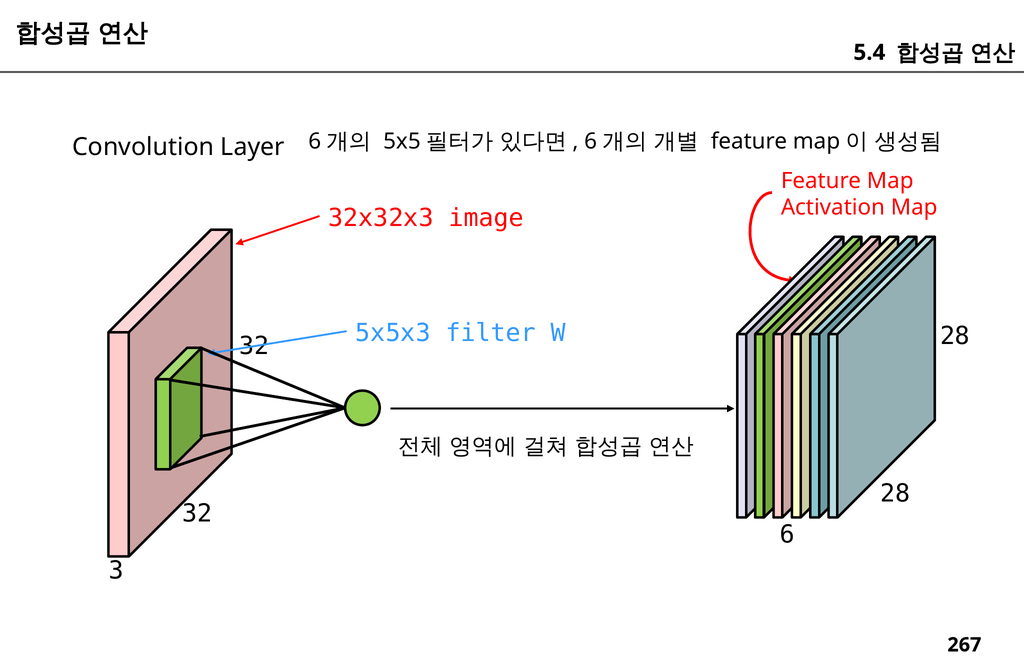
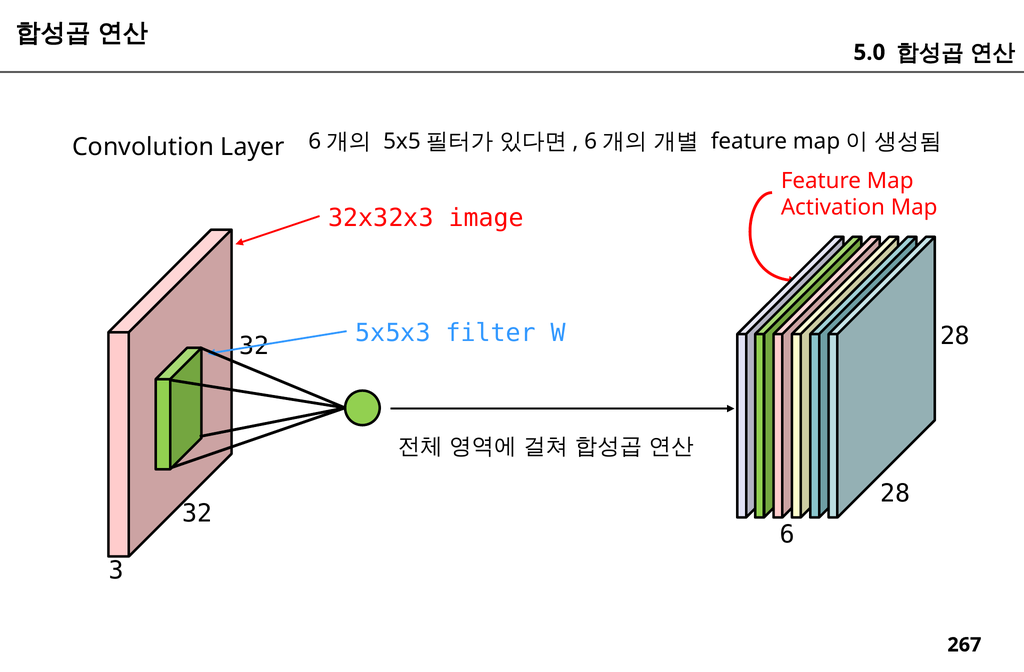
5.4: 5.4 -> 5.0
